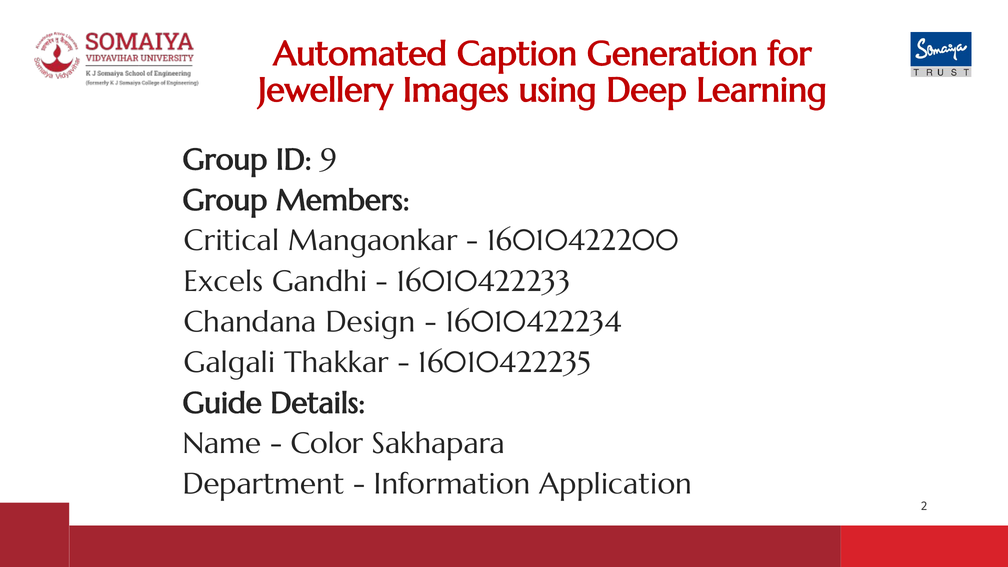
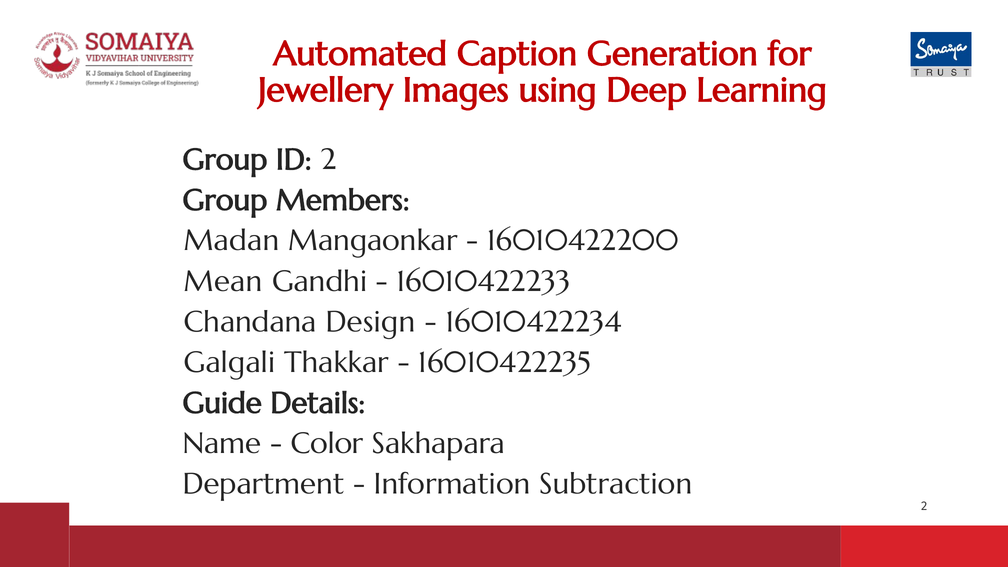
ID 9: 9 -> 2
Critical: Critical -> Madan
Excels: Excels -> Mean
Application: Application -> Subtraction
